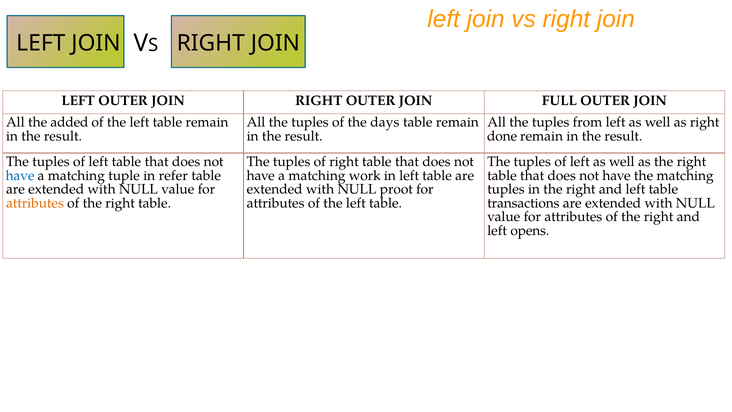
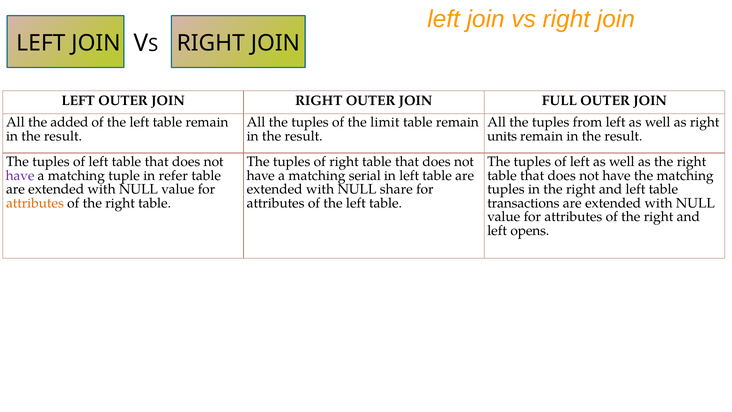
days: days -> limit
done: done -> units
have at (20, 175) colour: blue -> purple
work: work -> serial
proot: proot -> share
